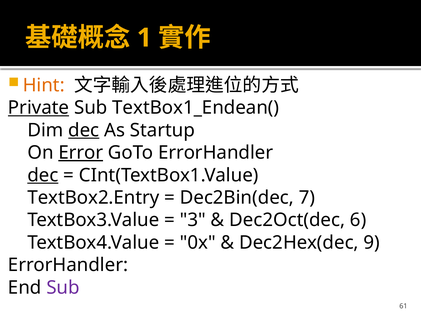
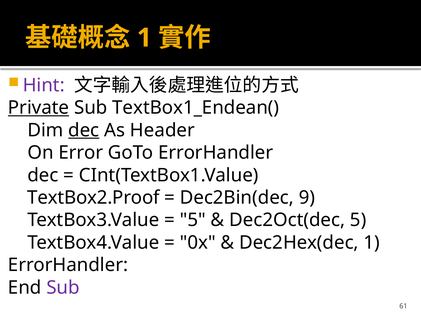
Hint colour: orange -> purple
Startup: Startup -> Header
Error underline: present -> none
dec at (43, 175) underline: present -> none
TextBox2.Entry: TextBox2.Entry -> TextBox2.Proof
7: 7 -> 9
3 at (193, 220): 3 -> 5
Dec2Oct(dec 6: 6 -> 5
Dec2Hex(dec 9: 9 -> 1
